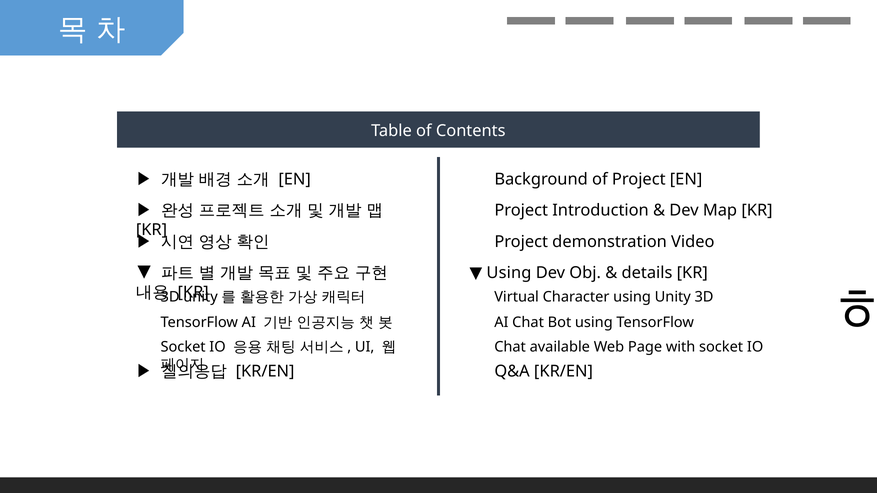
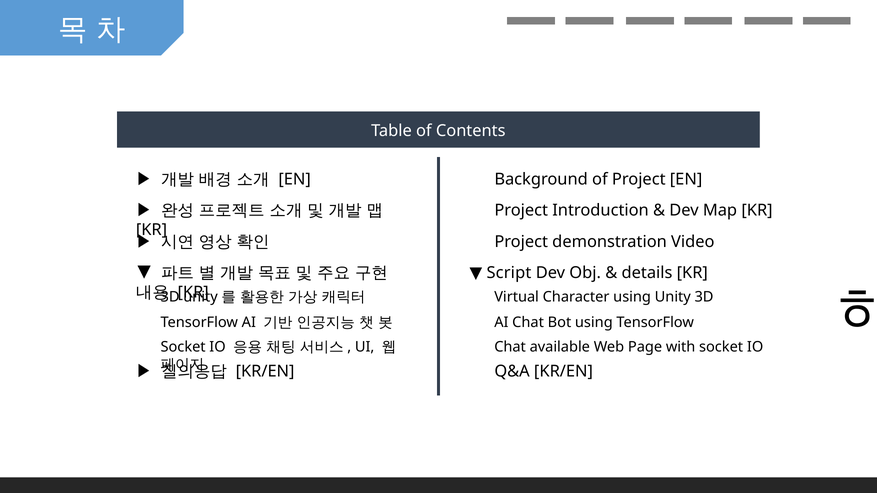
Using at (509, 273): Using -> Script
